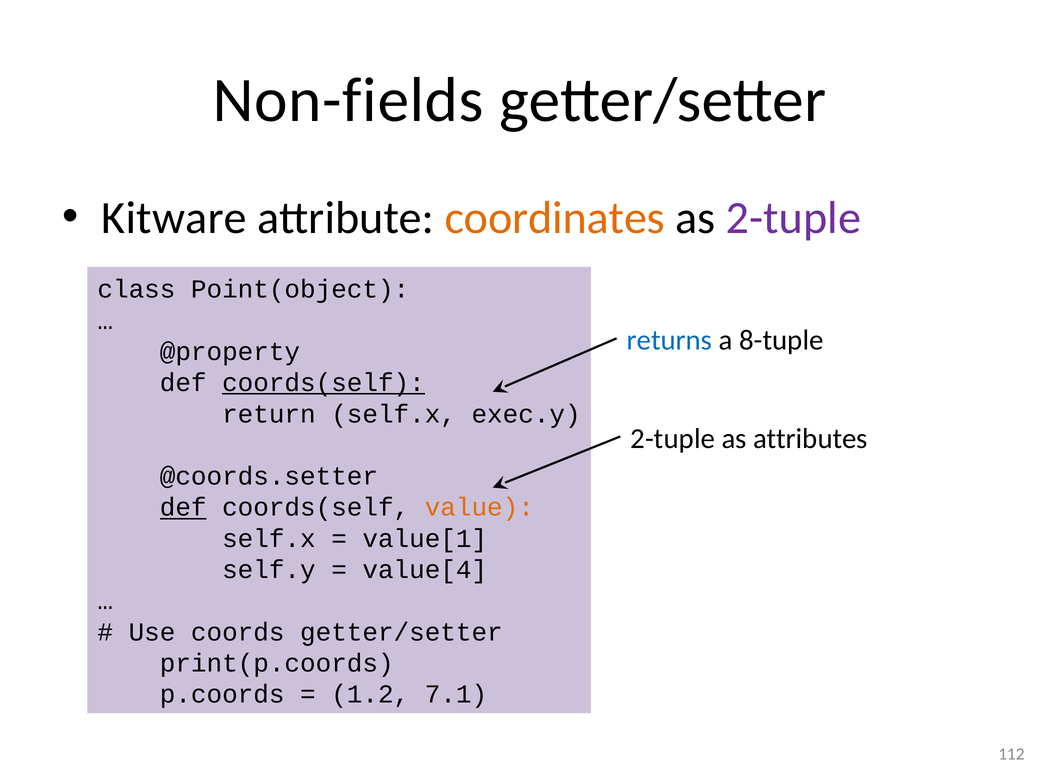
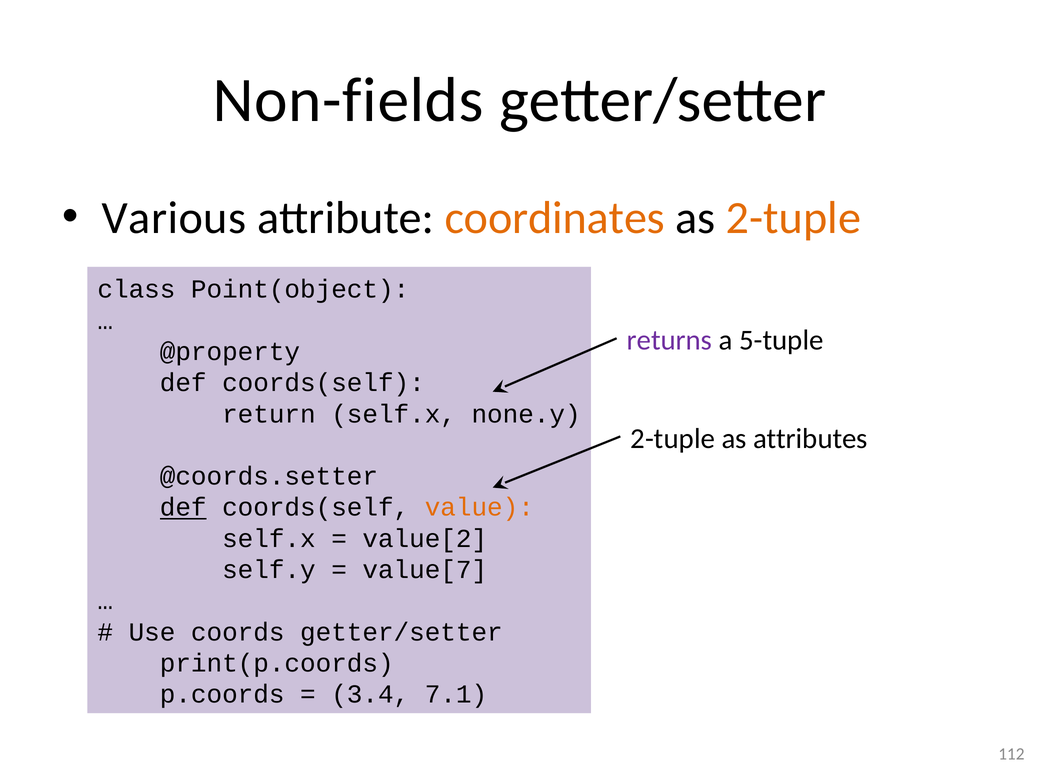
Kitware: Kitware -> Various
2-tuple at (793, 218) colour: purple -> orange
returns colour: blue -> purple
8-tuple: 8-tuple -> 5-tuple
coords(self at (323, 383) underline: present -> none
exec.y: exec.y -> none.y
value[1: value[1 -> value[2
value[4: value[4 -> value[7
1.2: 1.2 -> 3.4
